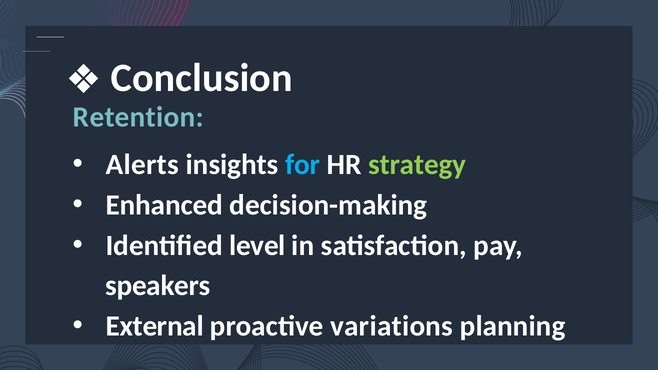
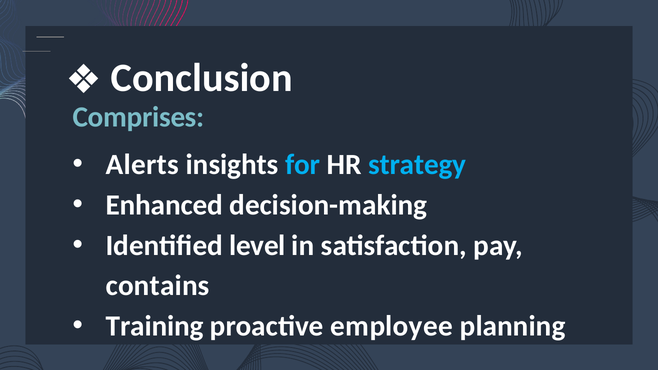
Retention: Retention -> Comprises
strategy colour: light green -> light blue
speakers: speakers -> contains
External: External -> Training
variations: variations -> employee
